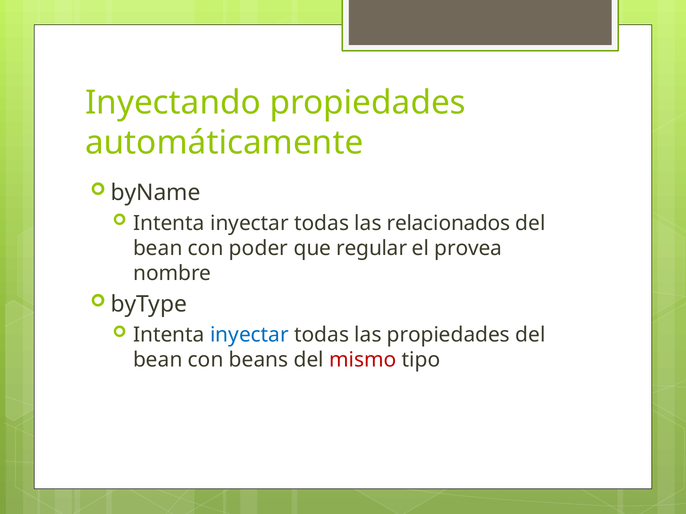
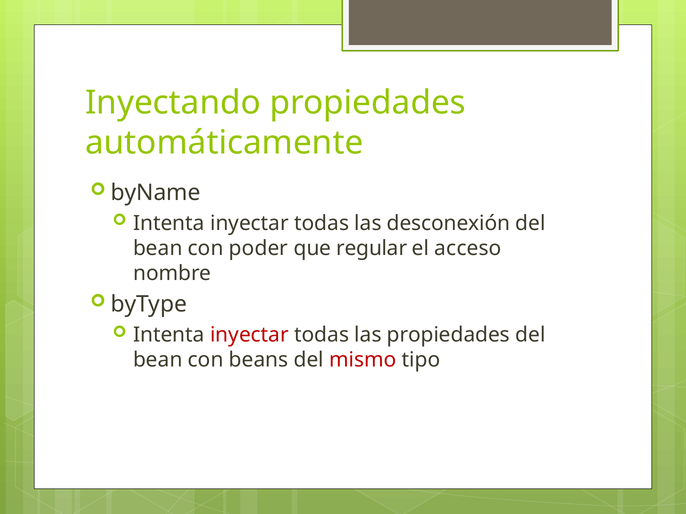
relacionados: relacionados -> desconexión
provea: provea -> acceso
inyectar at (249, 335) colour: blue -> red
